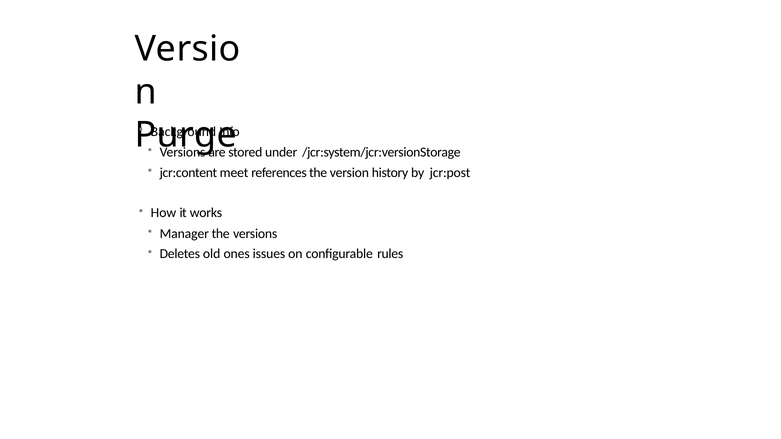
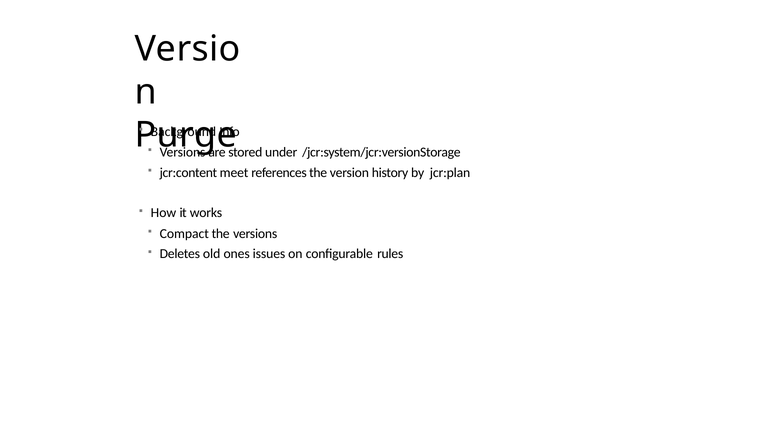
jcr:post: jcr:post -> jcr:plan
Manager: Manager -> Compact
